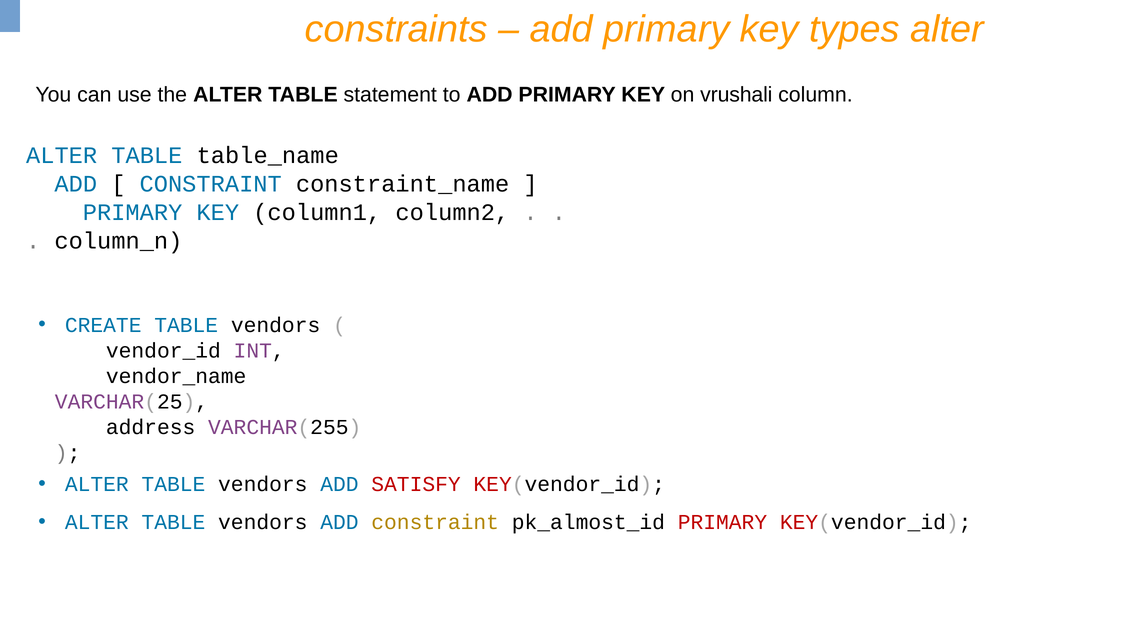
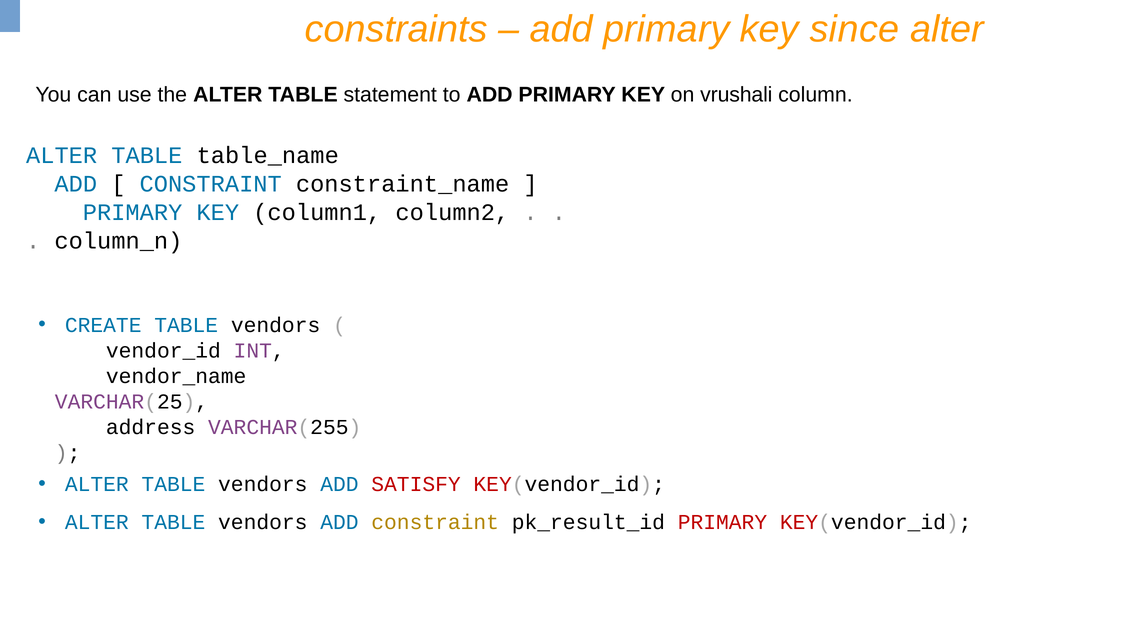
types: types -> since
pk_almost_id: pk_almost_id -> pk_result_id
